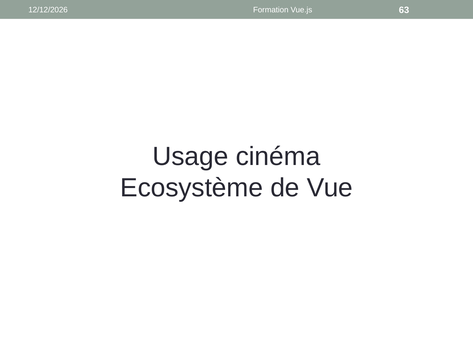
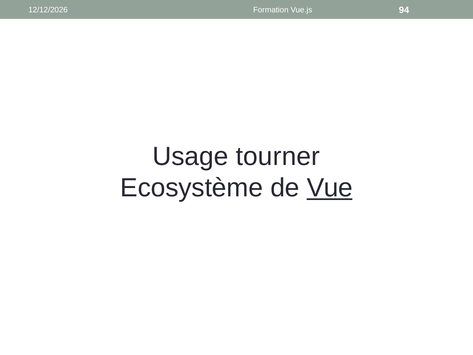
63: 63 -> 94
cinéma: cinéma -> tourner
Vue underline: none -> present
